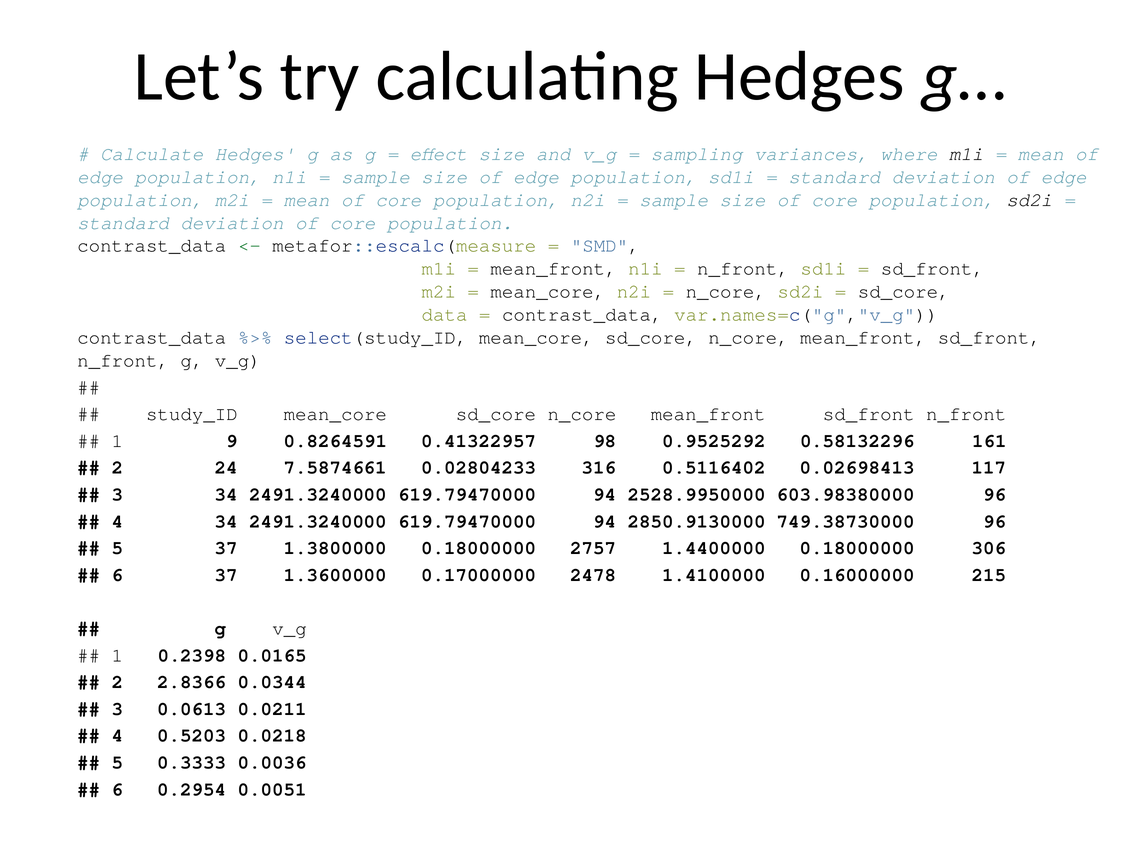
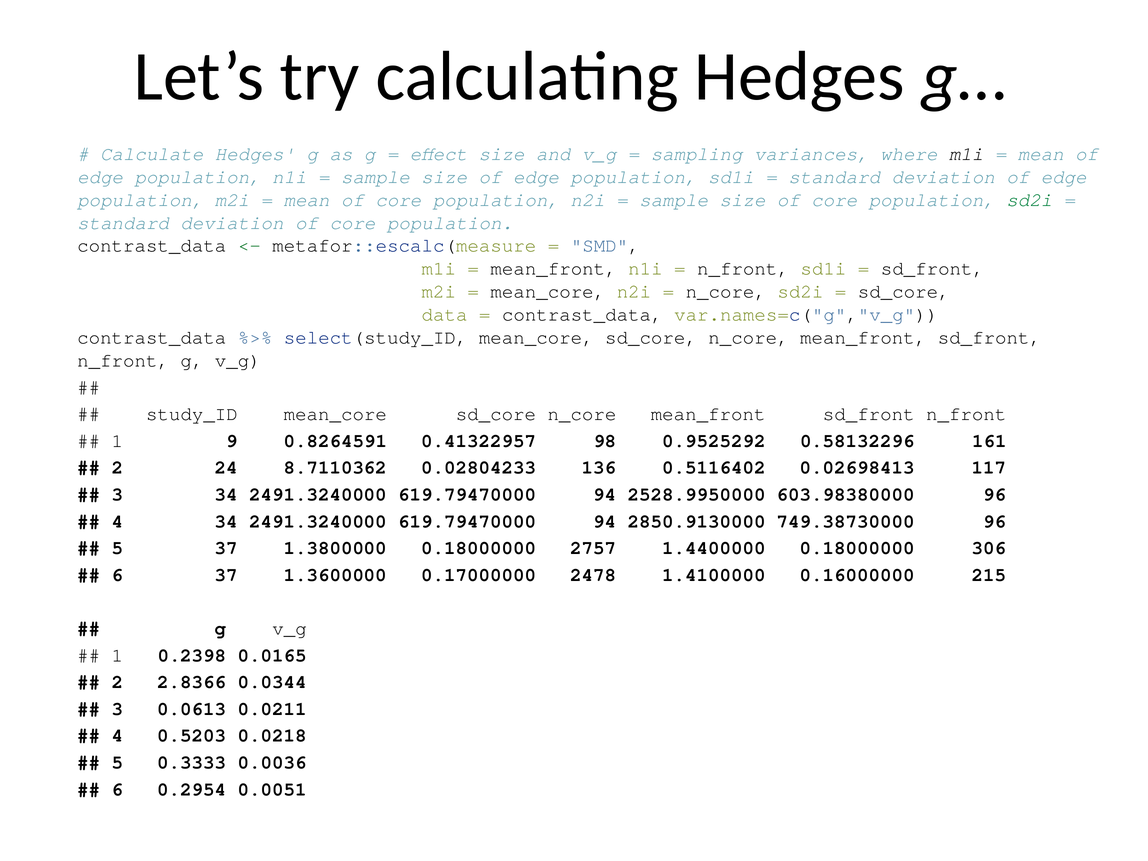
sd2i at (1029, 200) colour: black -> green
7.5874661: 7.5874661 -> 8.7110362
316: 316 -> 136
